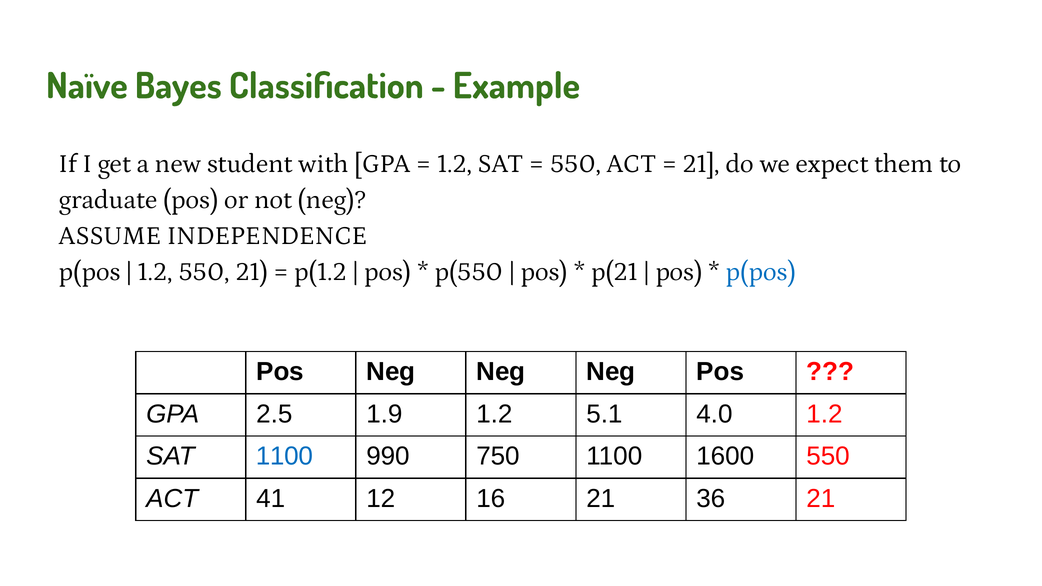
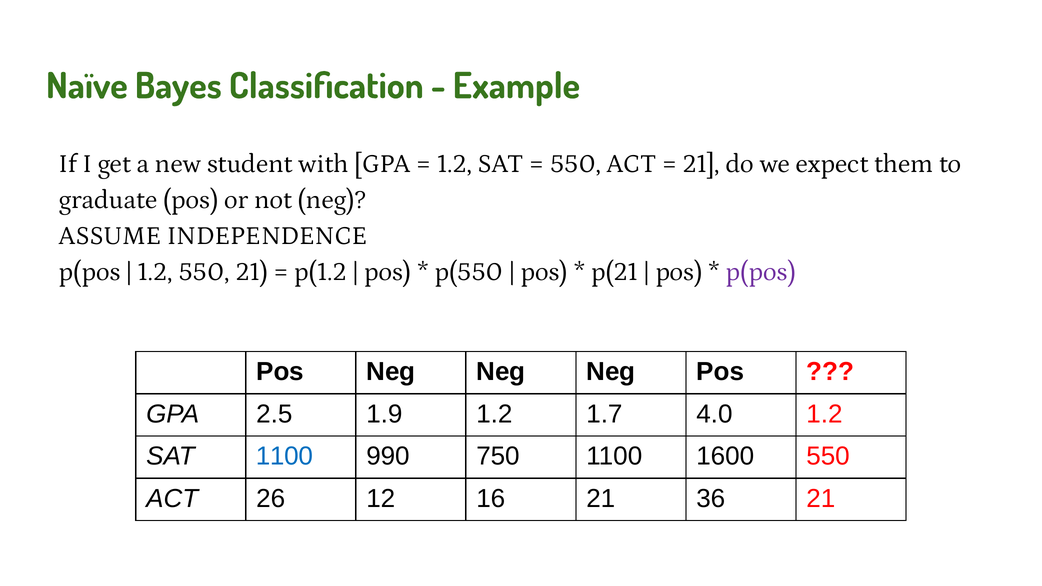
p(pos at (761, 272) colour: blue -> purple
5.1: 5.1 -> 1.7
41: 41 -> 26
